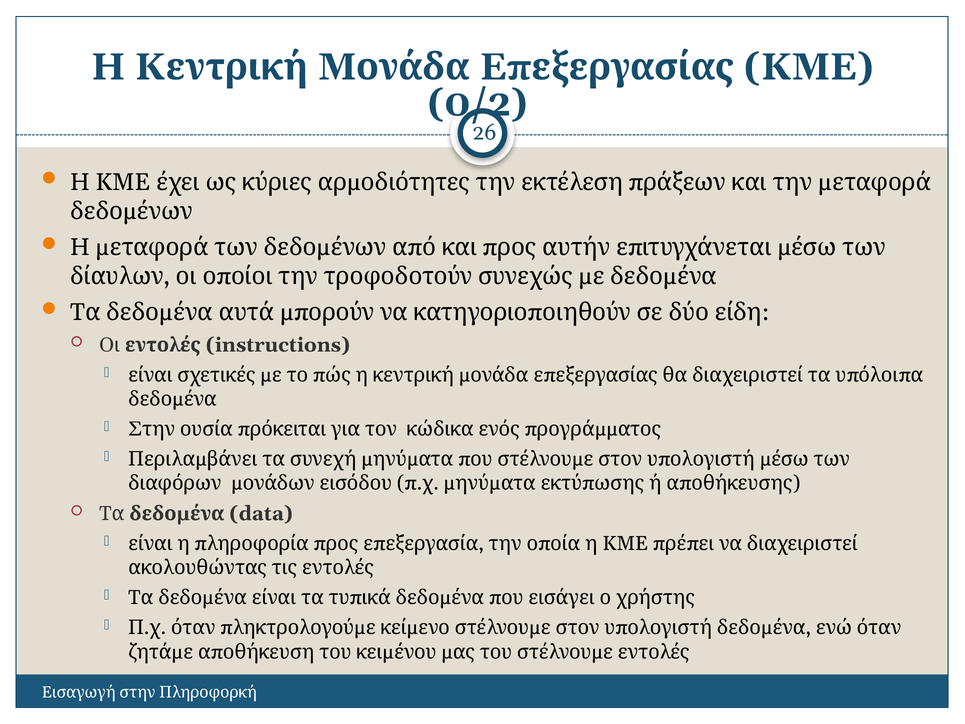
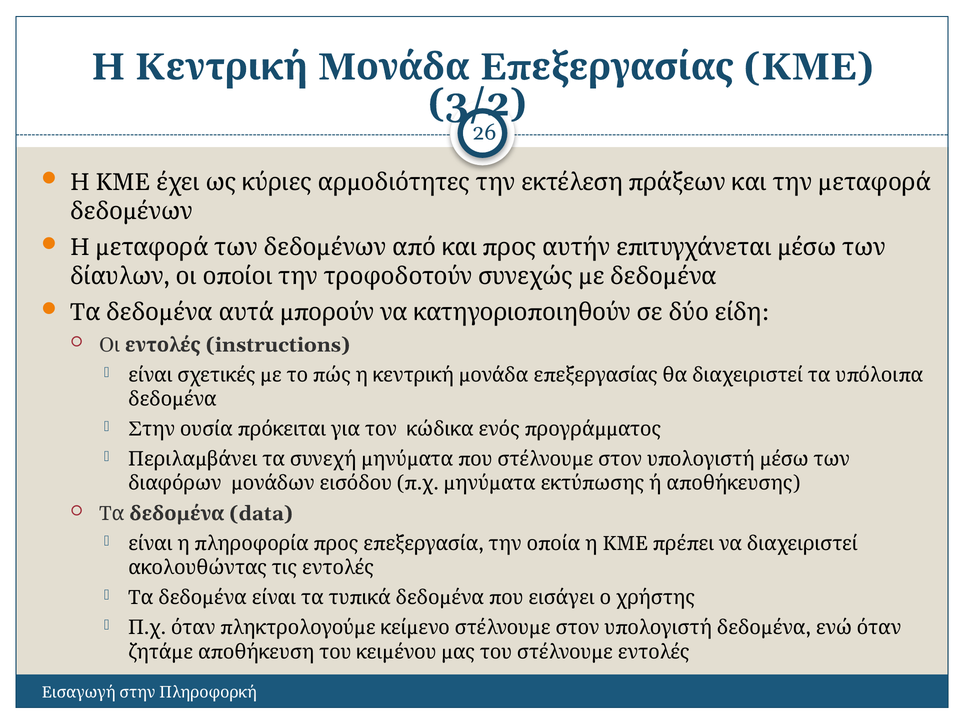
0/2: 0/2 -> 3/2
